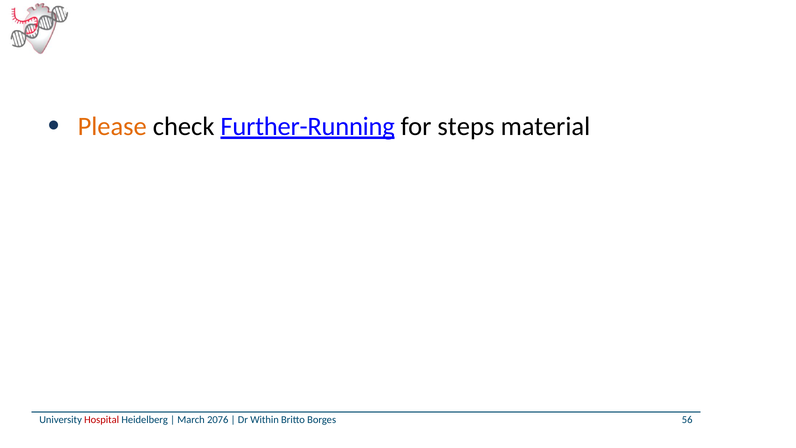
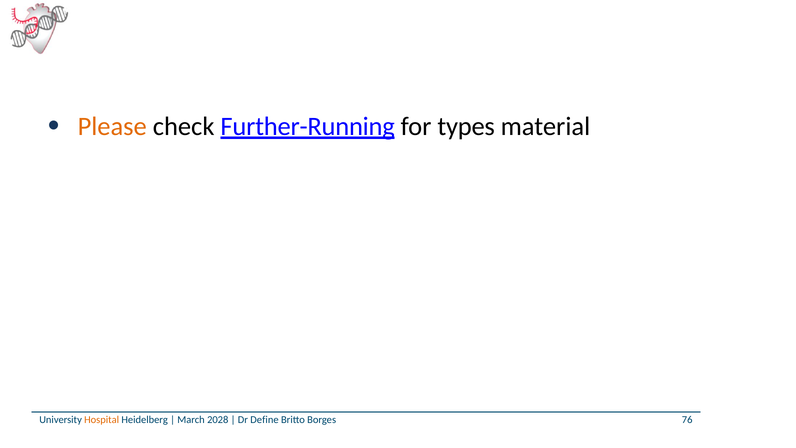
steps: steps -> types
Hospital colour: red -> orange
2076: 2076 -> 2028
Within: Within -> Define
56: 56 -> 76
